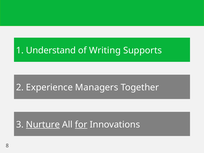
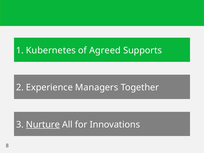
Understand: Understand -> Kubernetes
Writing: Writing -> Agreed
for underline: present -> none
